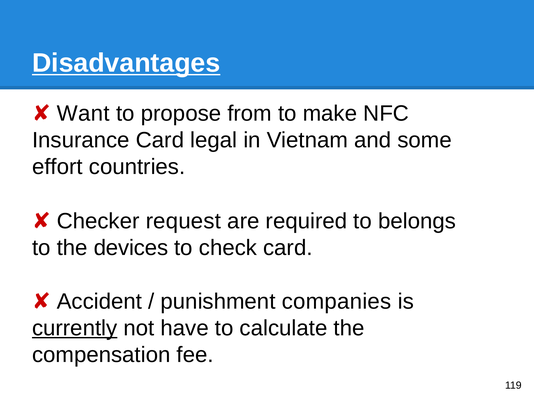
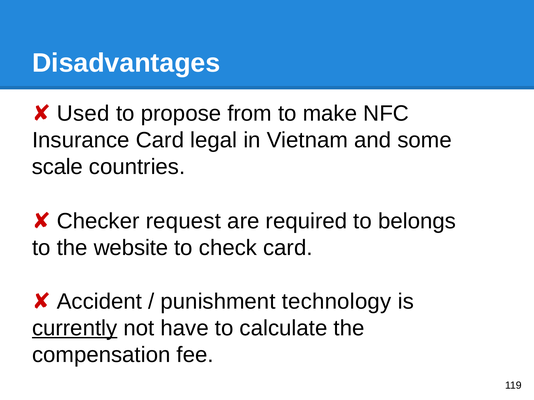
Disadvantages underline: present -> none
Want: Want -> Used
effort: effort -> scale
devices: devices -> website
companies: companies -> technology
